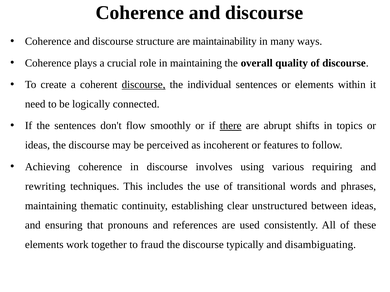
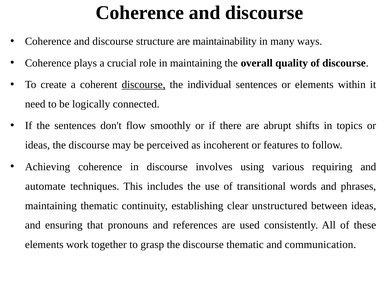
there underline: present -> none
rewriting: rewriting -> automate
fraud: fraud -> grasp
discourse typically: typically -> thematic
disambiguating: disambiguating -> communication
